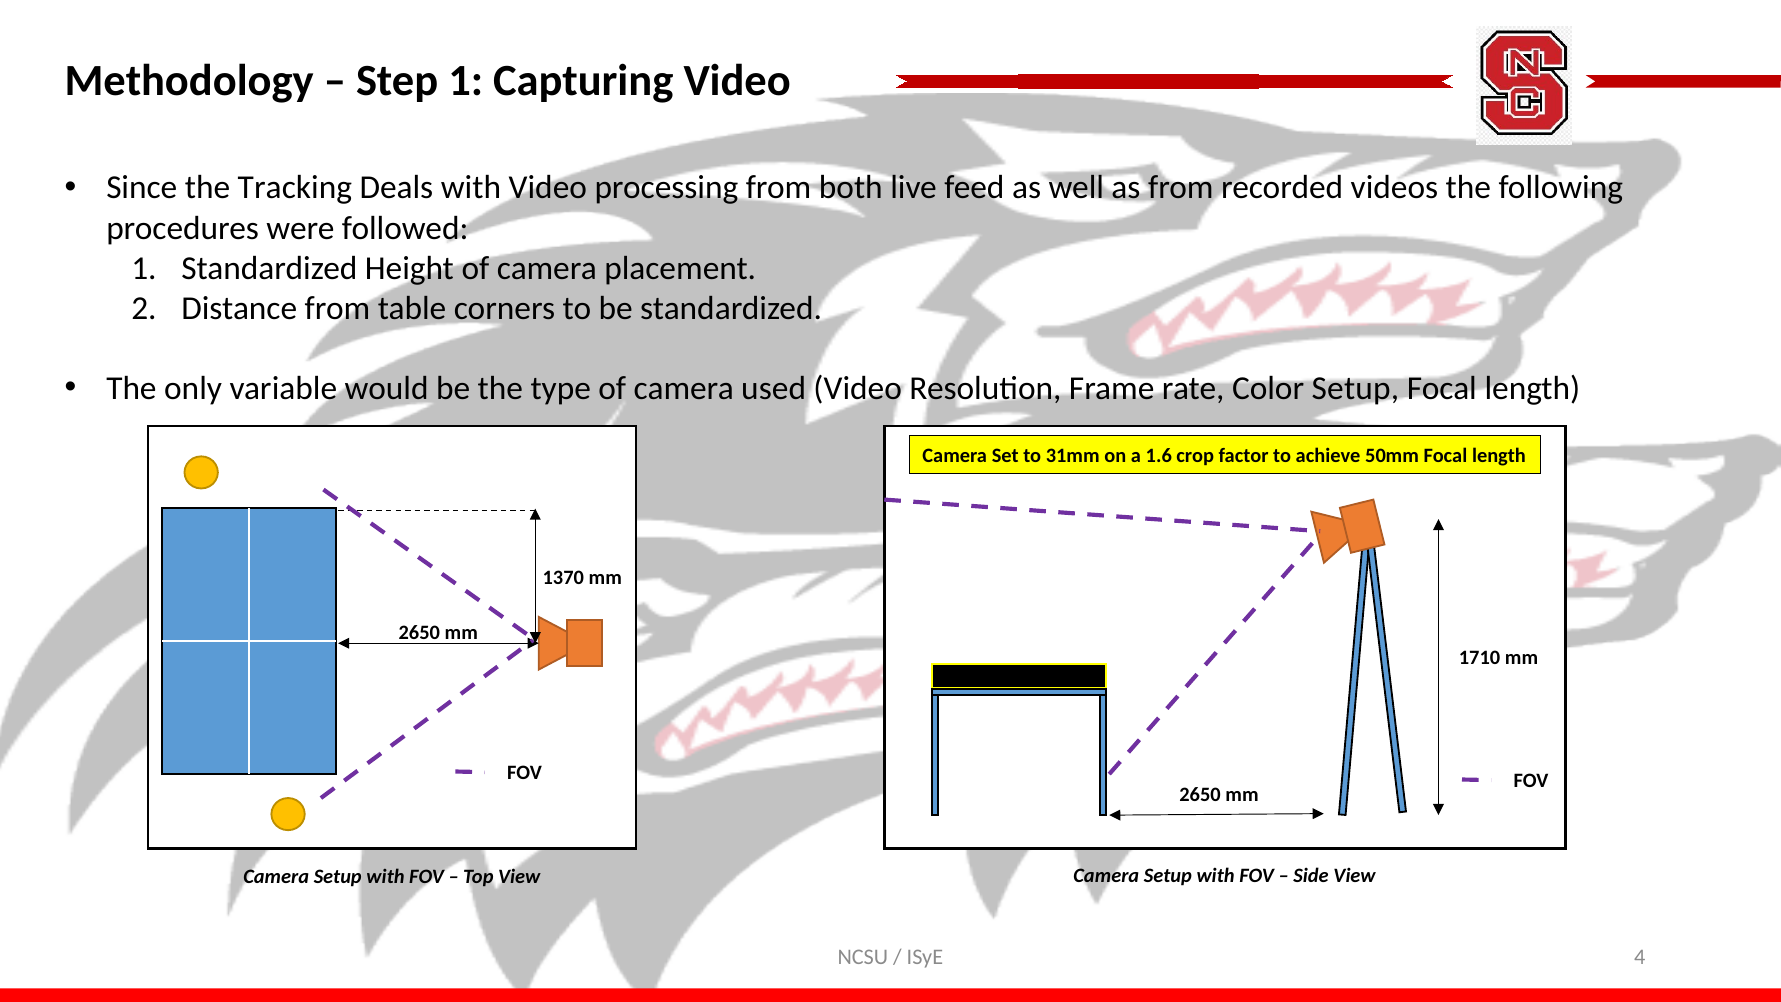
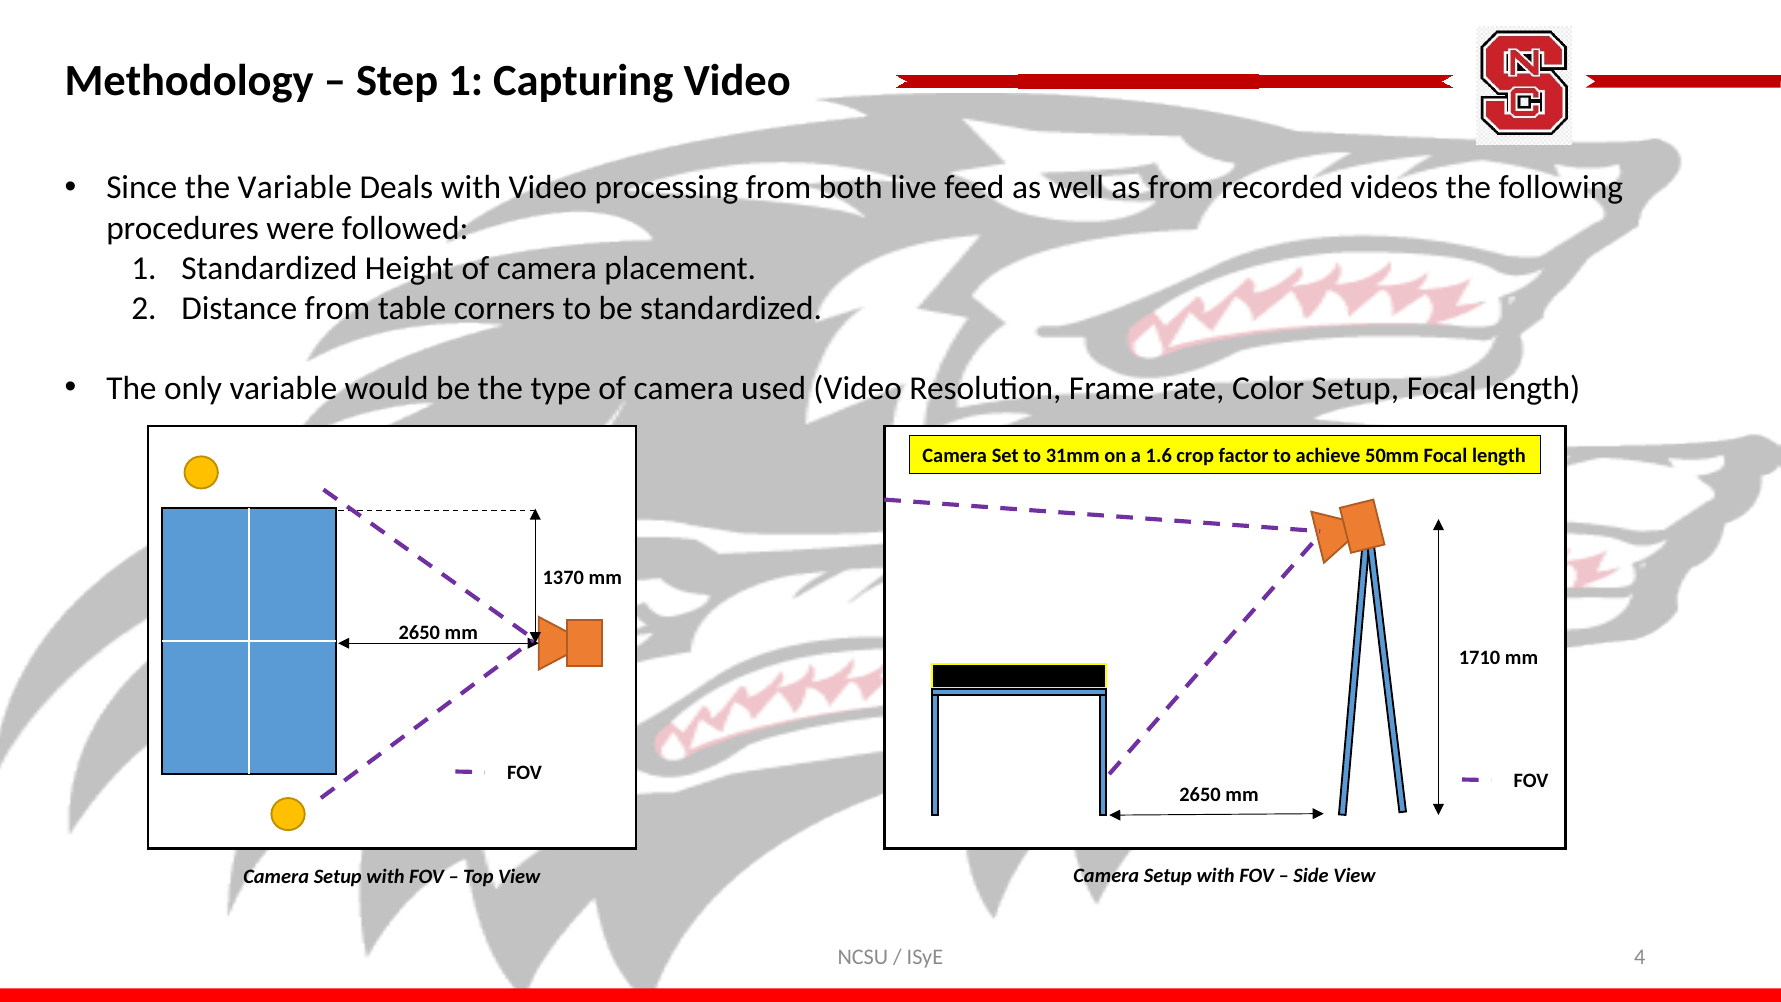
the Tracking: Tracking -> Variable
